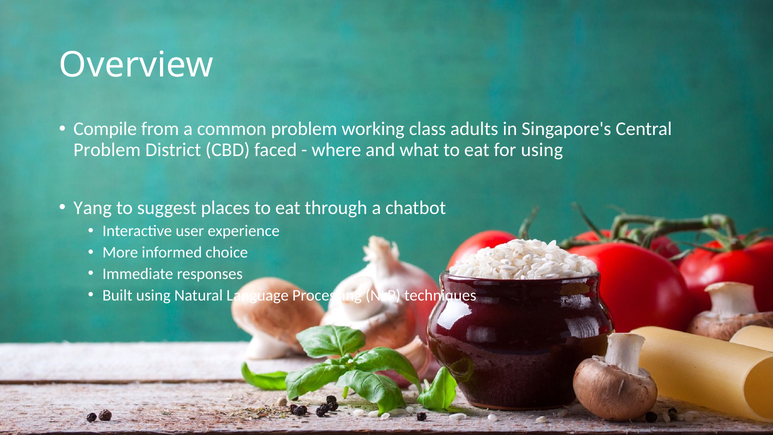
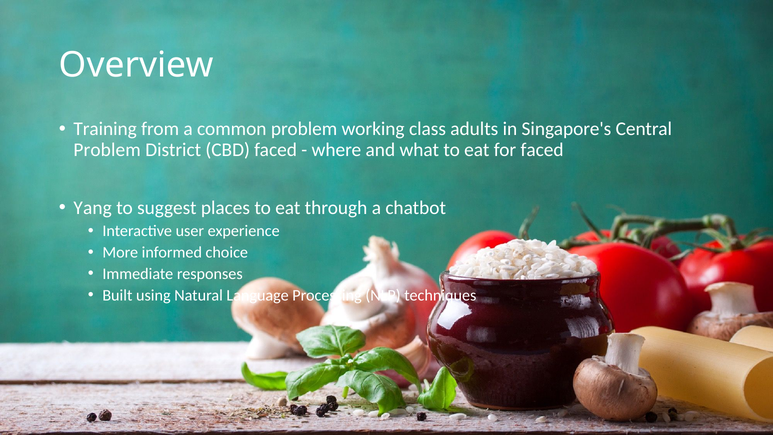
Compile: Compile -> Training
for using: using -> faced
